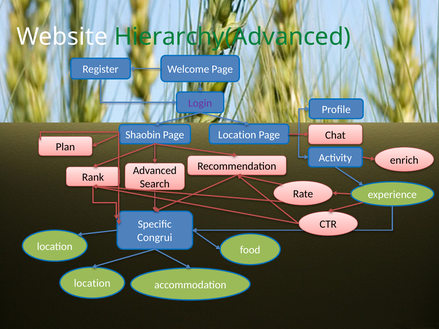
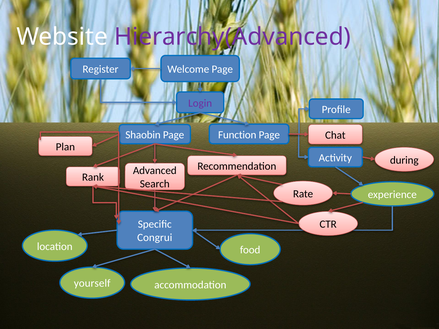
Hierarchy(Advanced colour: green -> purple
Page Location: Location -> Function
enrich: enrich -> during
location at (92, 284): location -> yourself
